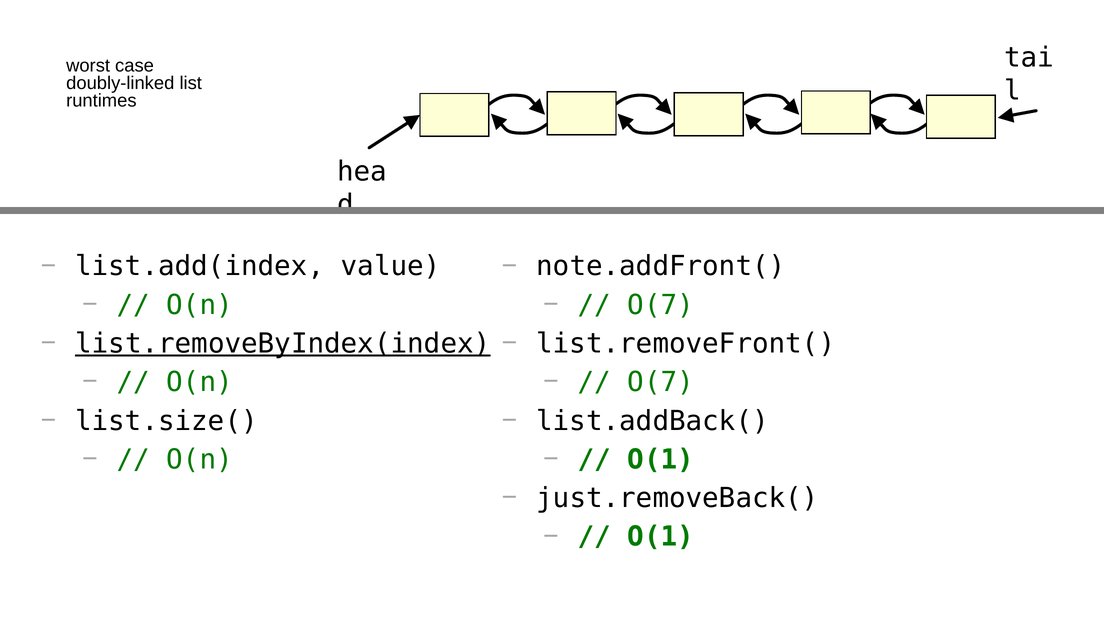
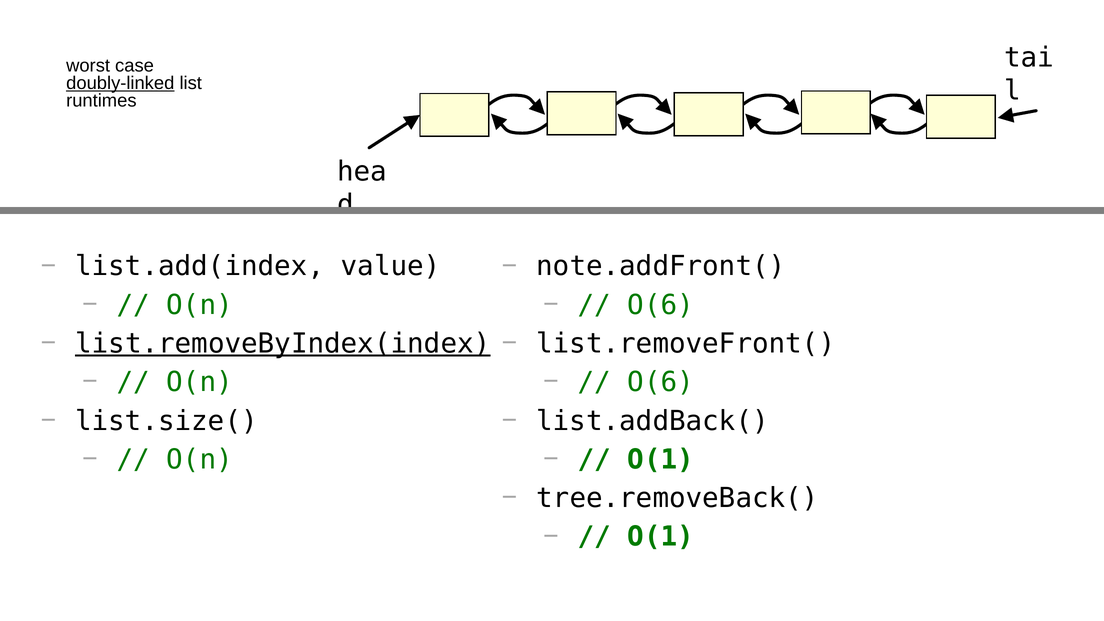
doubly-linked underline: none -> present
O(7 at (661, 305): O(7 -> O(6
O(7 at (661, 382): O(7 -> O(6
just.removeBack(: just.removeBack( -> tree.removeBack(
